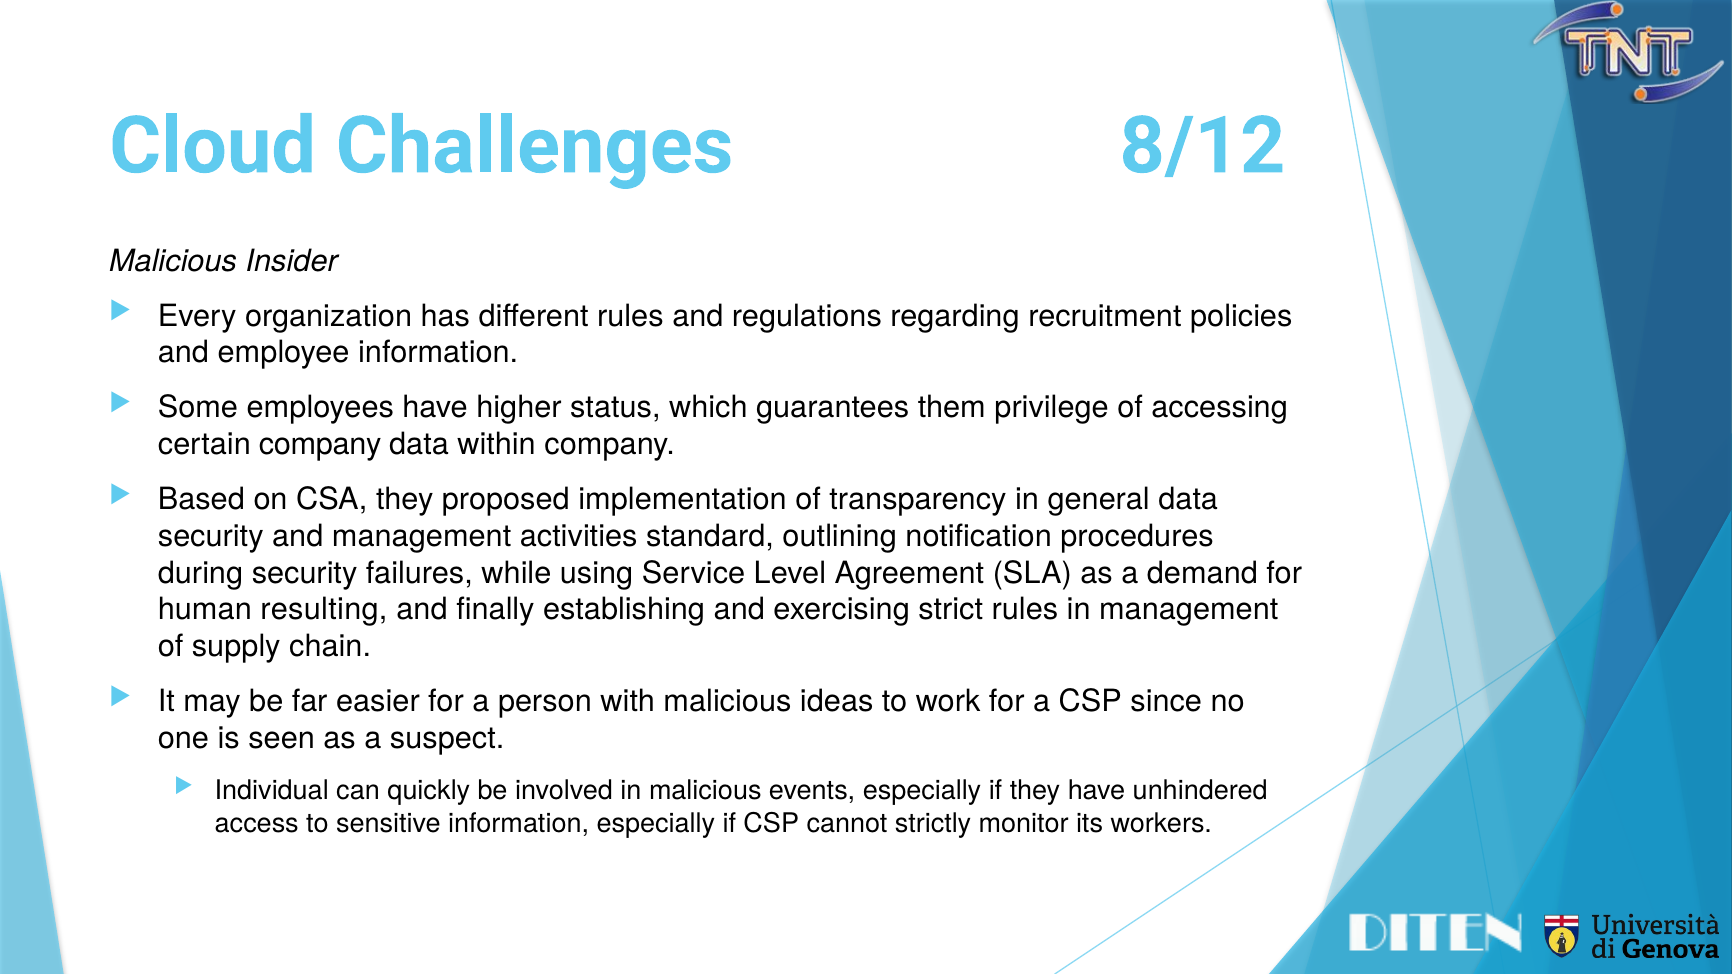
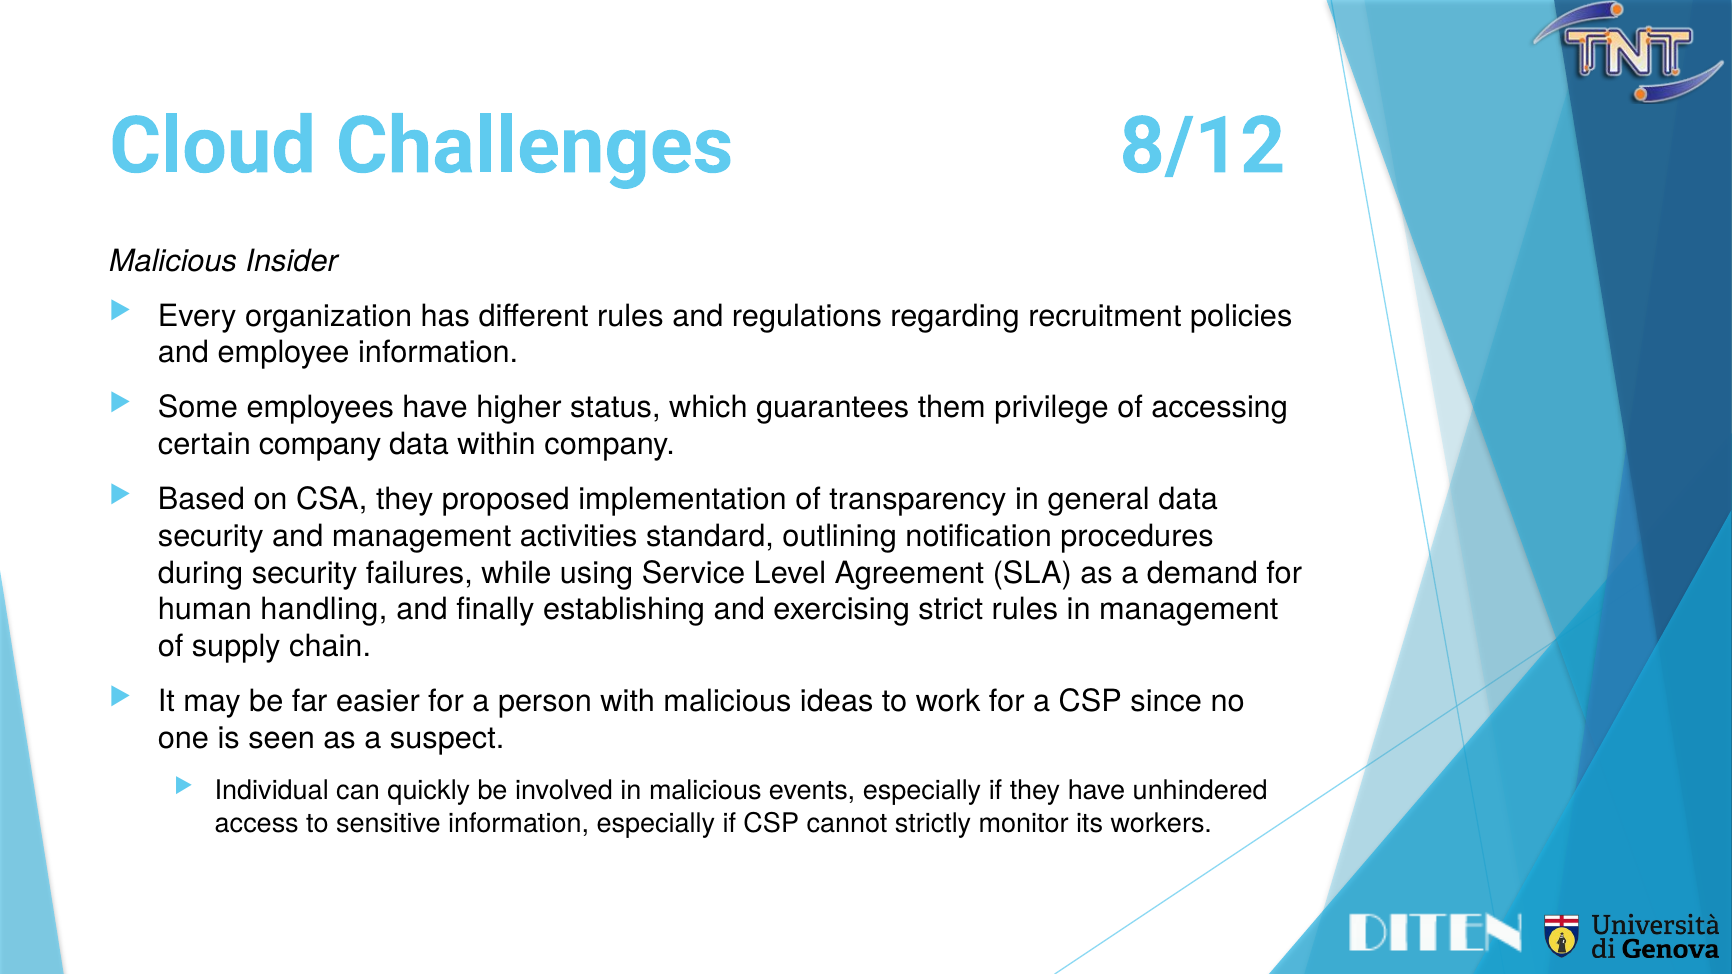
resulting: resulting -> handling
